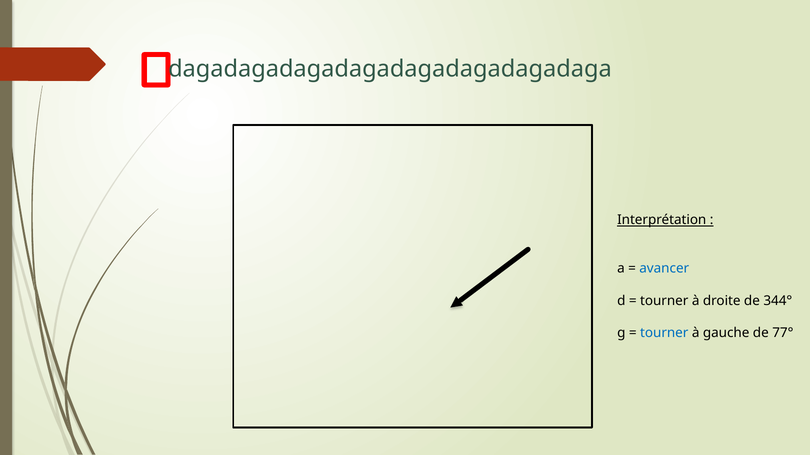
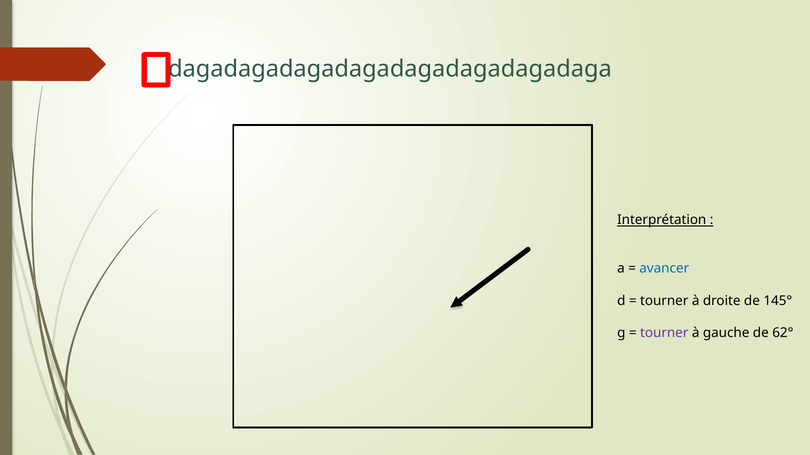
344°: 344° -> 145°
tourner at (664, 333) colour: blue -> purple
77°: 77° -> 62°
